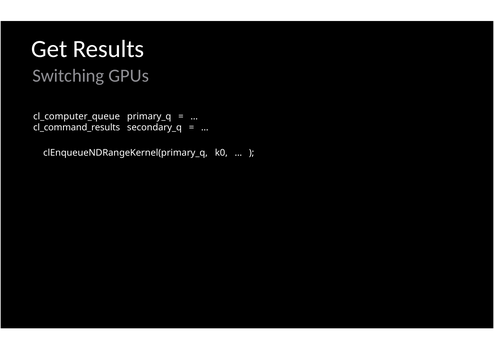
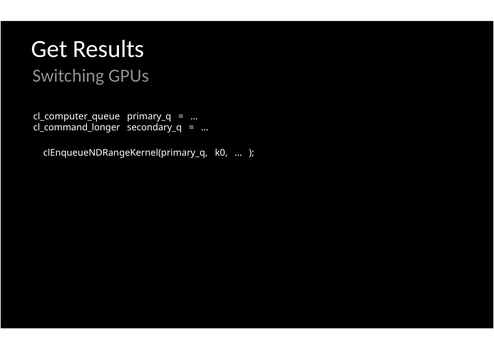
cl_command_results: cl_command_results -> cl_command_longer
